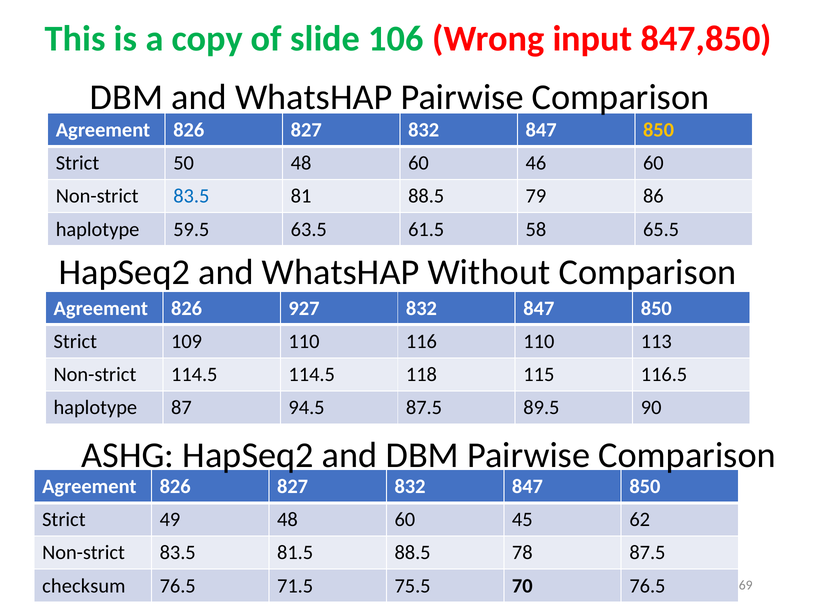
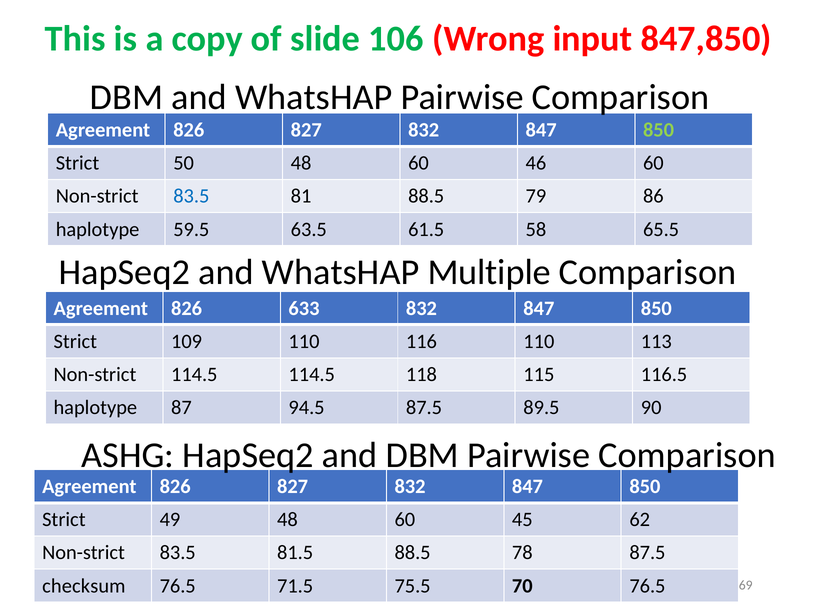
850 at (659, 130) colour: yellow -> light green
Without: Without -> Multiple
927: 927 -> 633
